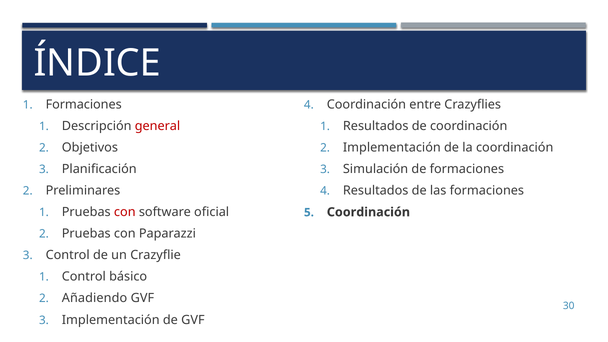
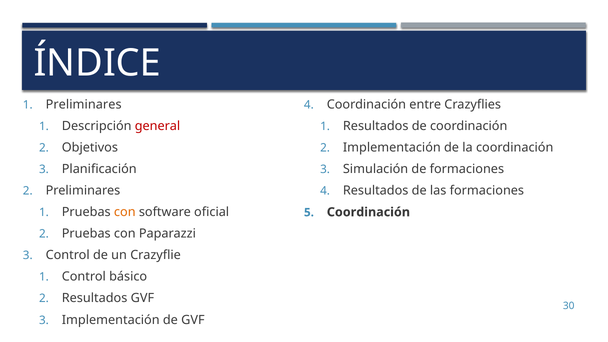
Formaciones at (84, 104): Formaciones -> Preliminares
con at (125, 212) colour: red -> orange
Añadiendo at (95, 298): Añadiendo -> Resultados
